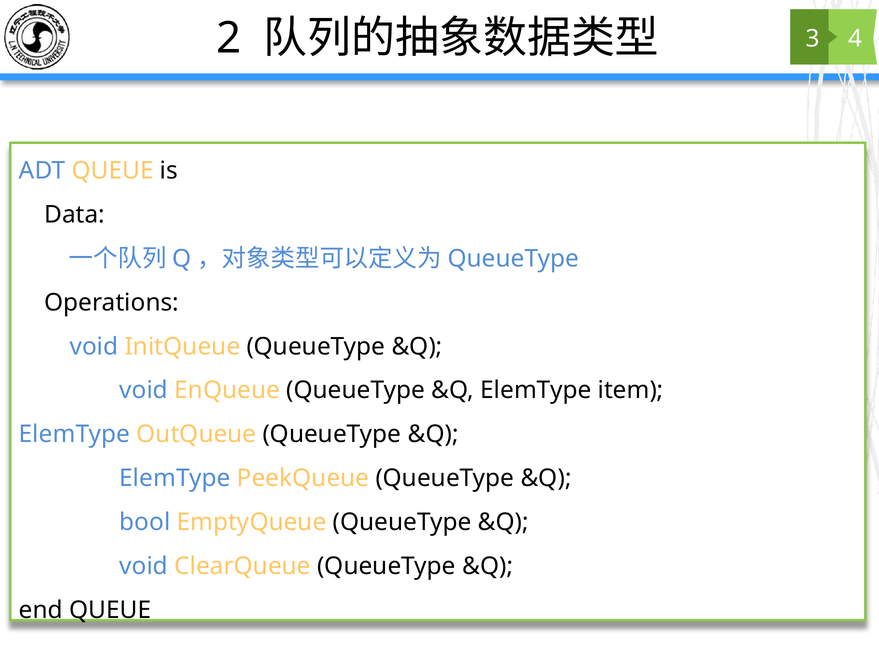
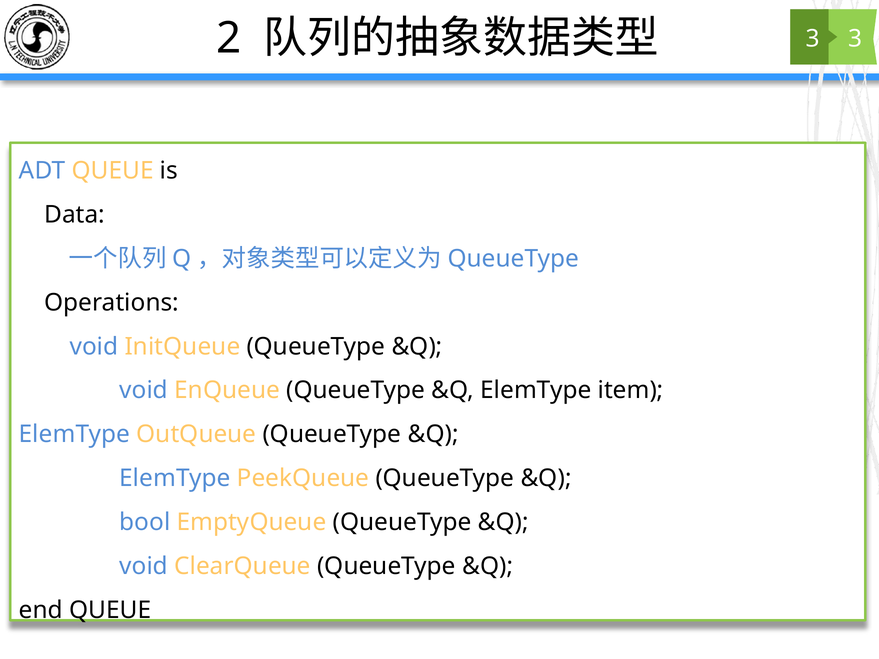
4 at (855, 39): 4 -> 3
